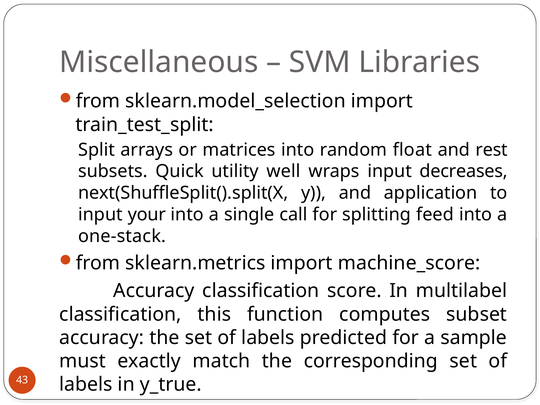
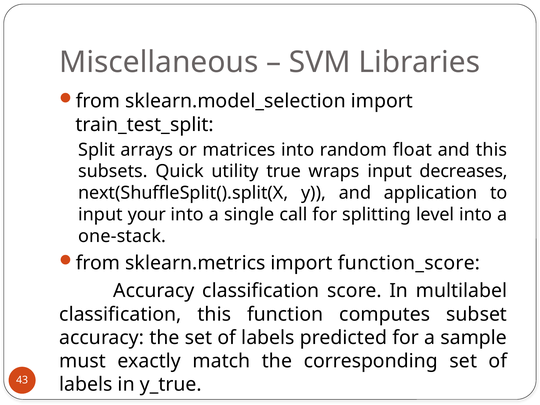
and rest: rest -> this
well: well -> true
feed: feed -> level
machine_score: machine_score -> function_score
